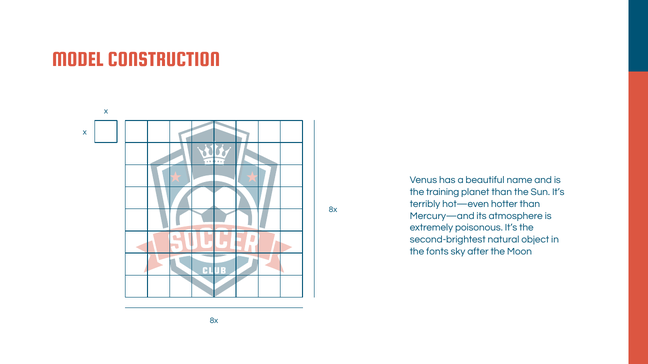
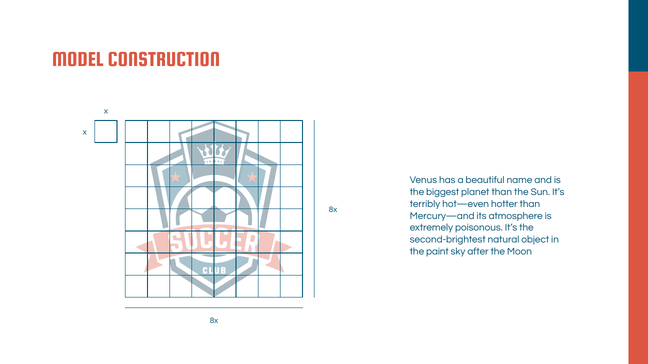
training: training -> biggest
fonts: fonts -> paint
